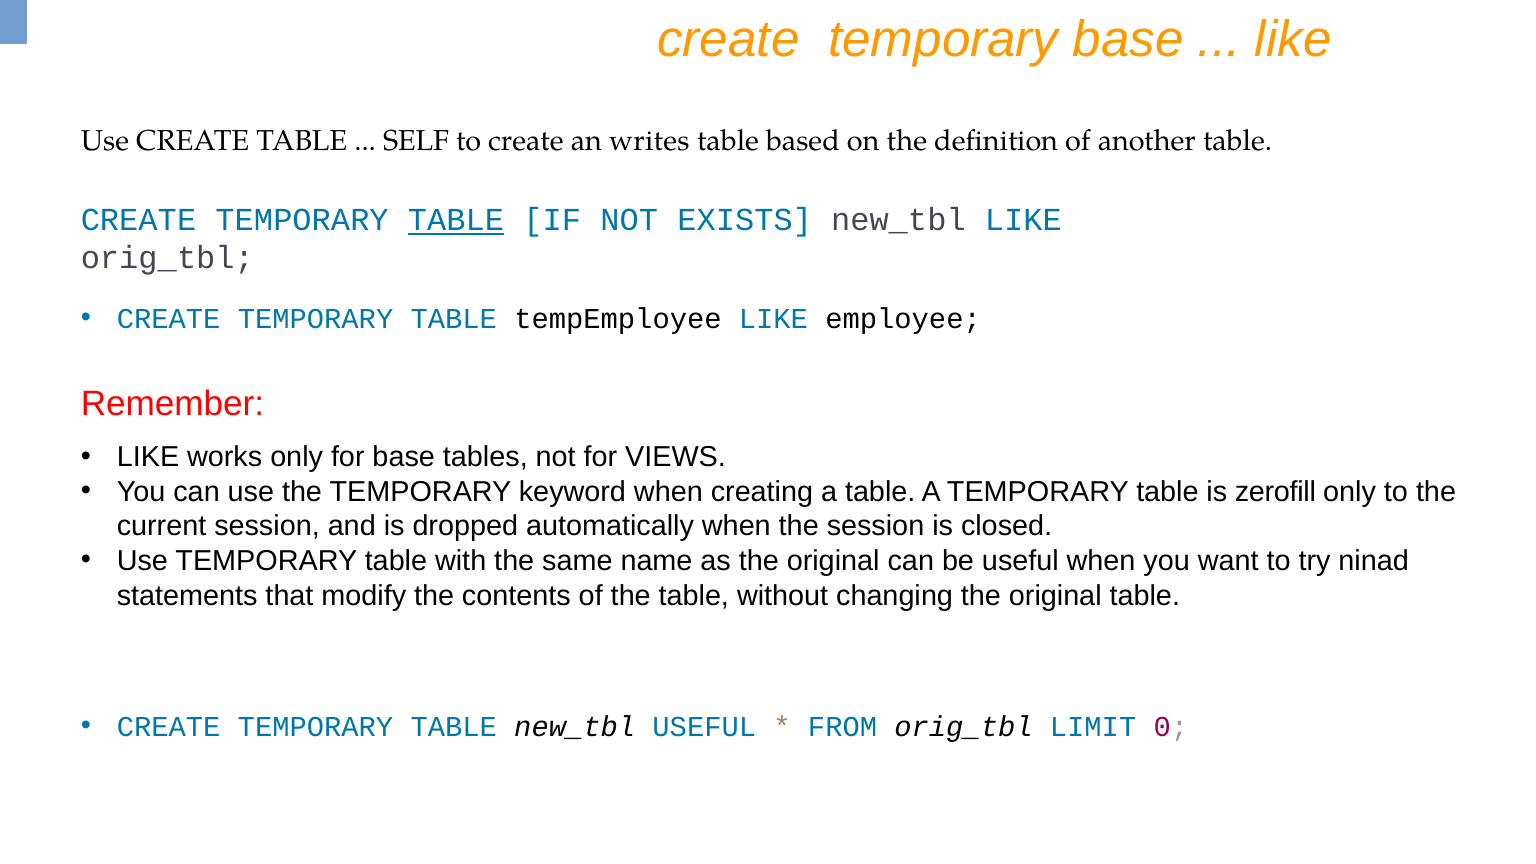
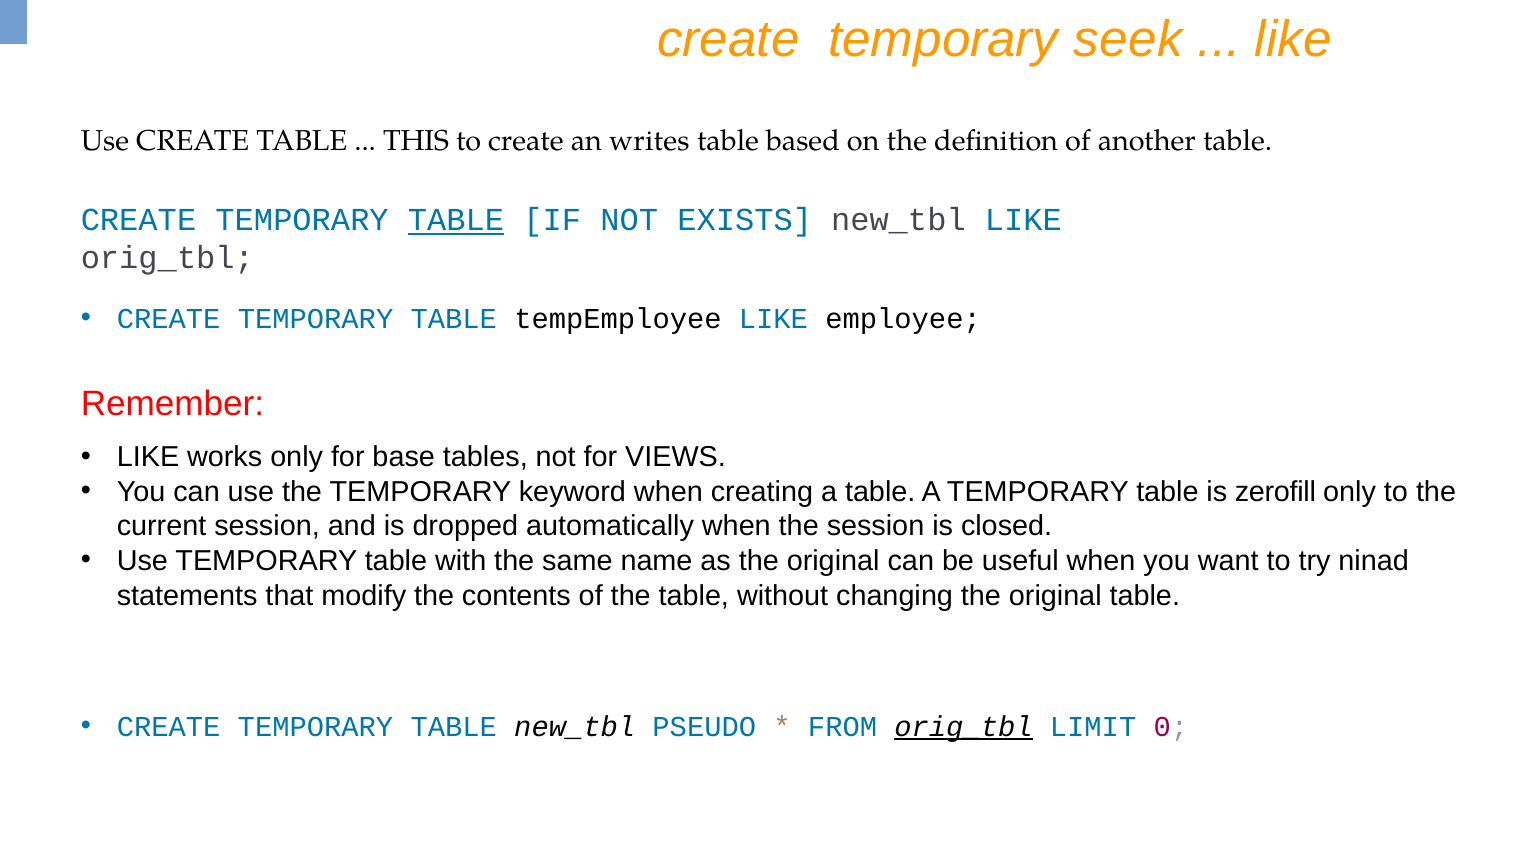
temporary base: base -> seek
SELF: SELF -> THIS
new_tbl USEFUL: USEFUL -> PSEUDO
orig_tbl at (963, 727) underline: none -> present
